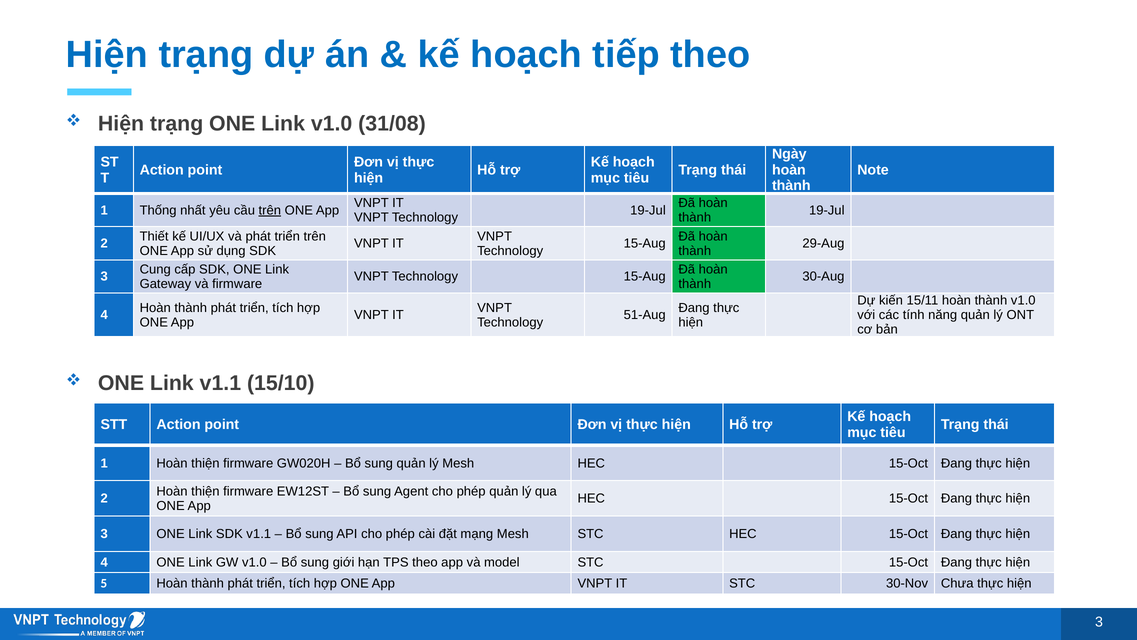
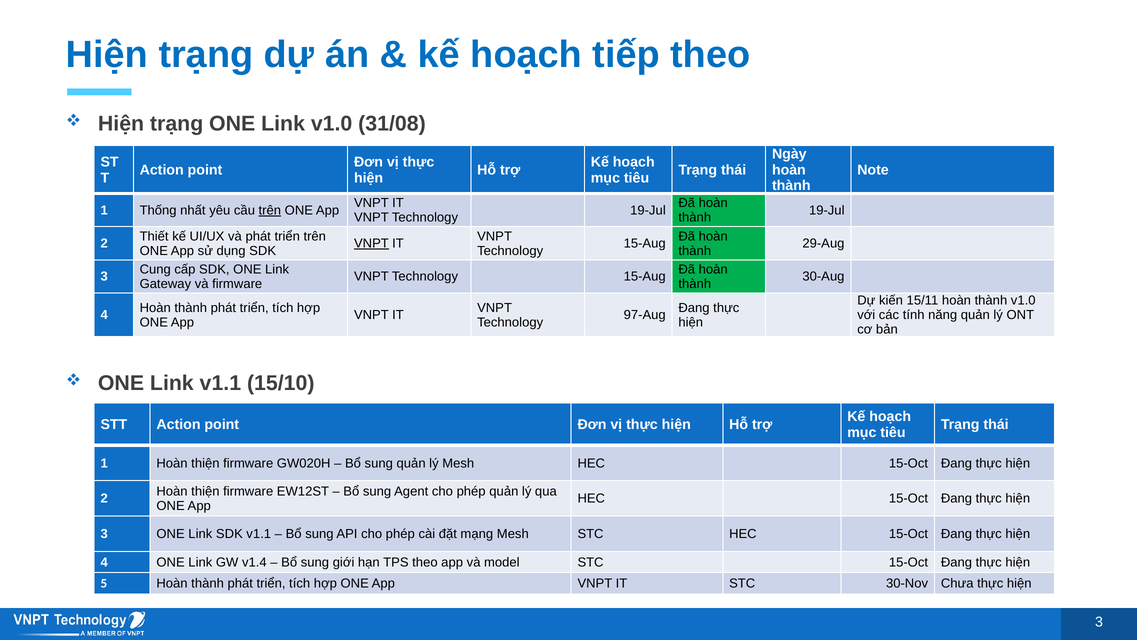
VNPT at (371, 243) underline: none -> present
51-Aug: 51-Aug -> 97-Aug
GW v1.0: v1.0 -> v1.4
